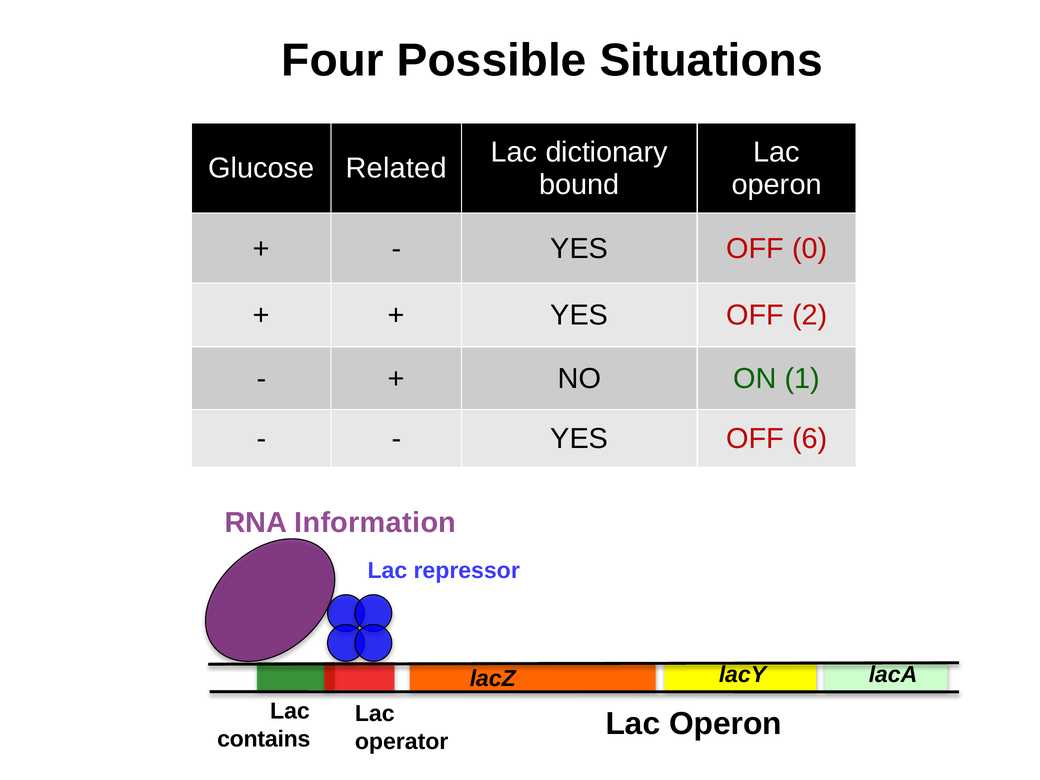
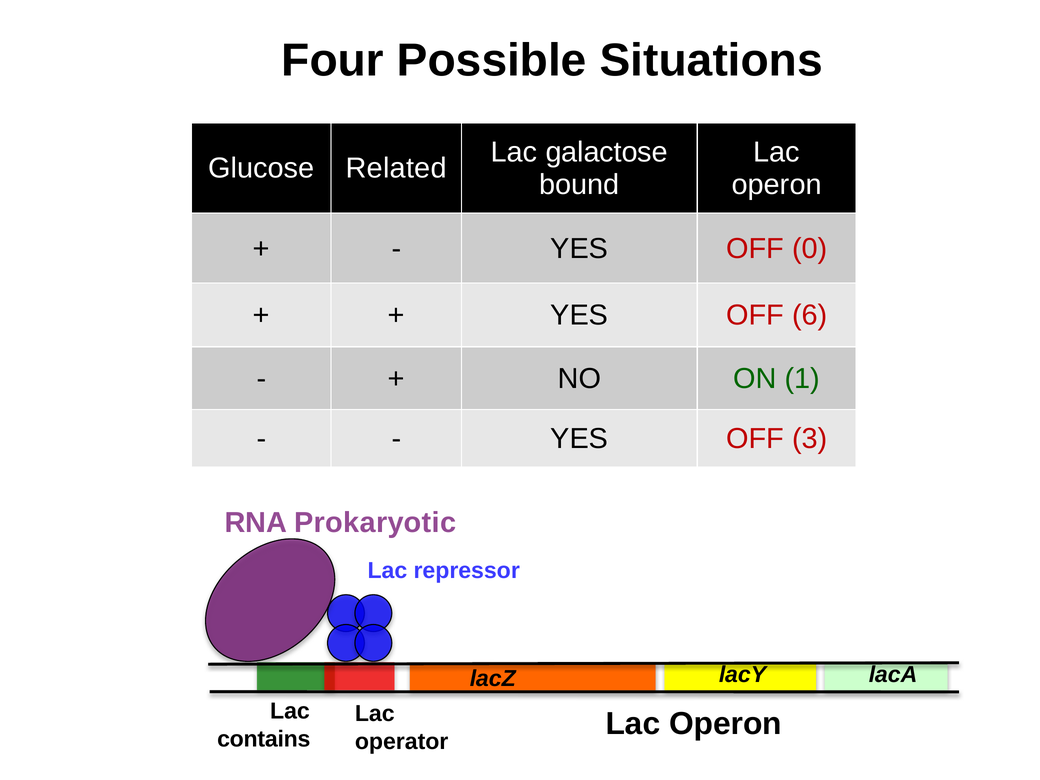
dictionary: dictionary -> galactose
2: 2 -> 6
6: 6 -> 3
Information: Information -> Prokaryotic
